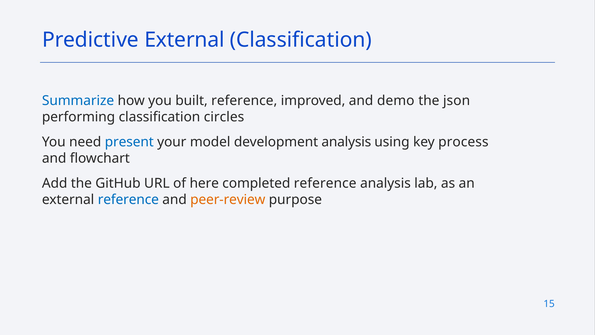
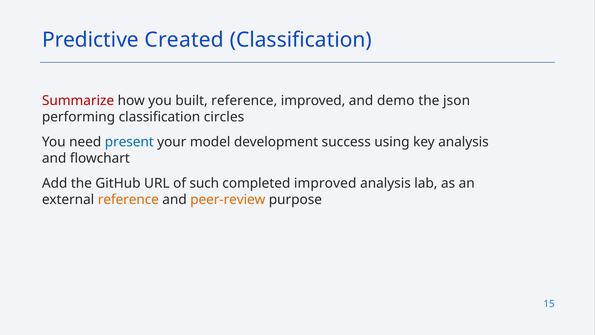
Predictive External: External -> Created
Summarize colour: blue -> red
development analysis: analysis -> success
key process: process -> analysis
here: here -> such
completed reference: reference -> improved
reference at (128, 199) colour: blue -> orange
